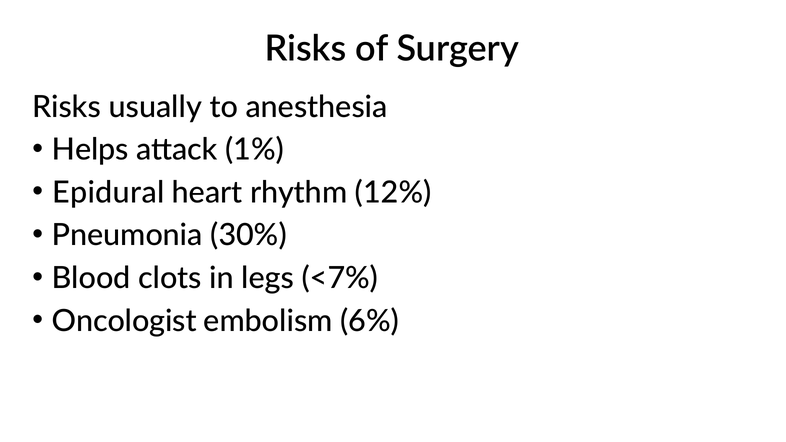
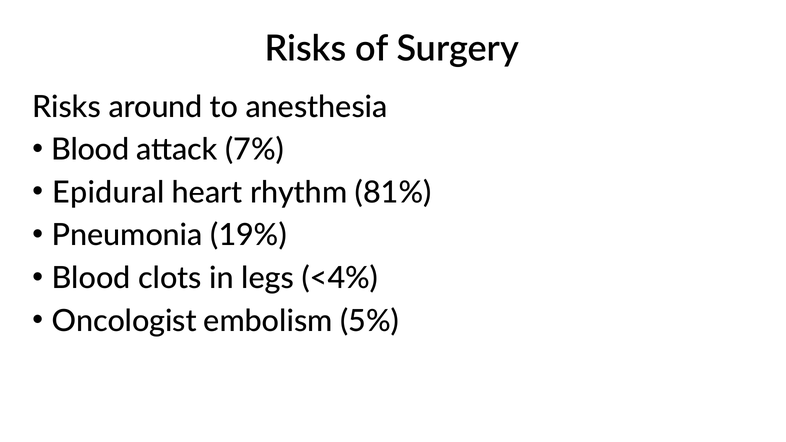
usually: usually -> around
Helps at (90, 150): Helps -> Blood
1%: 1% -> 7%
12%: 12% -> 81%
30%: 30% -> 19%
<7%: <7% -> <4%
6%: 6% -> 5%
